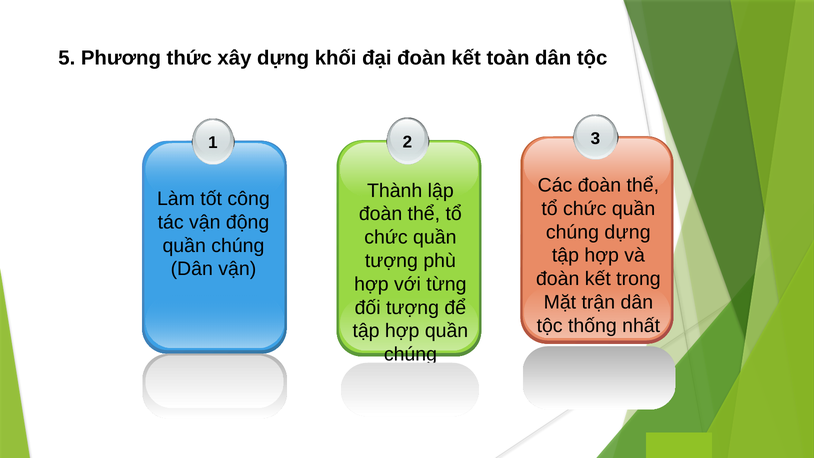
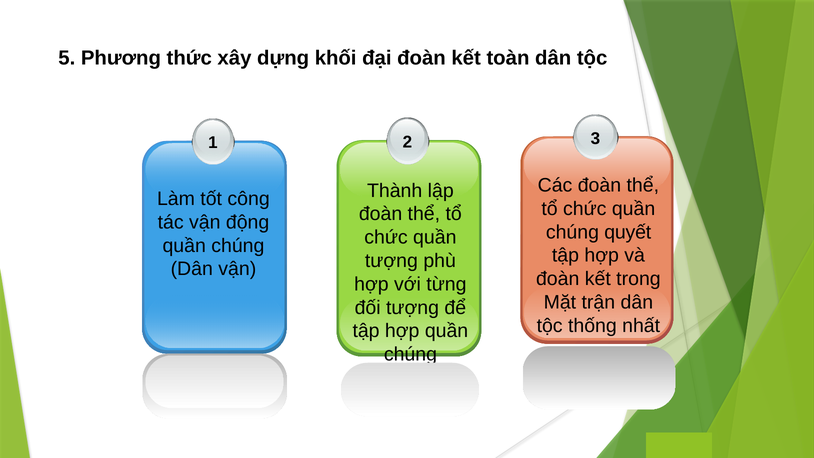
chúng dựng: dựng -> quyết
